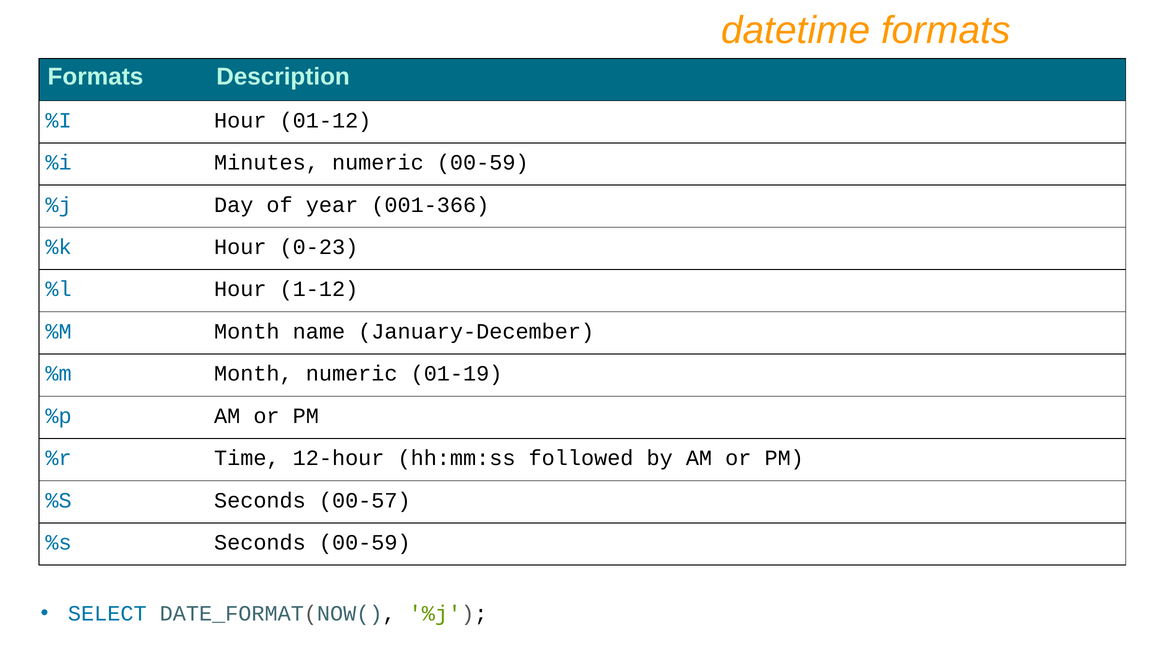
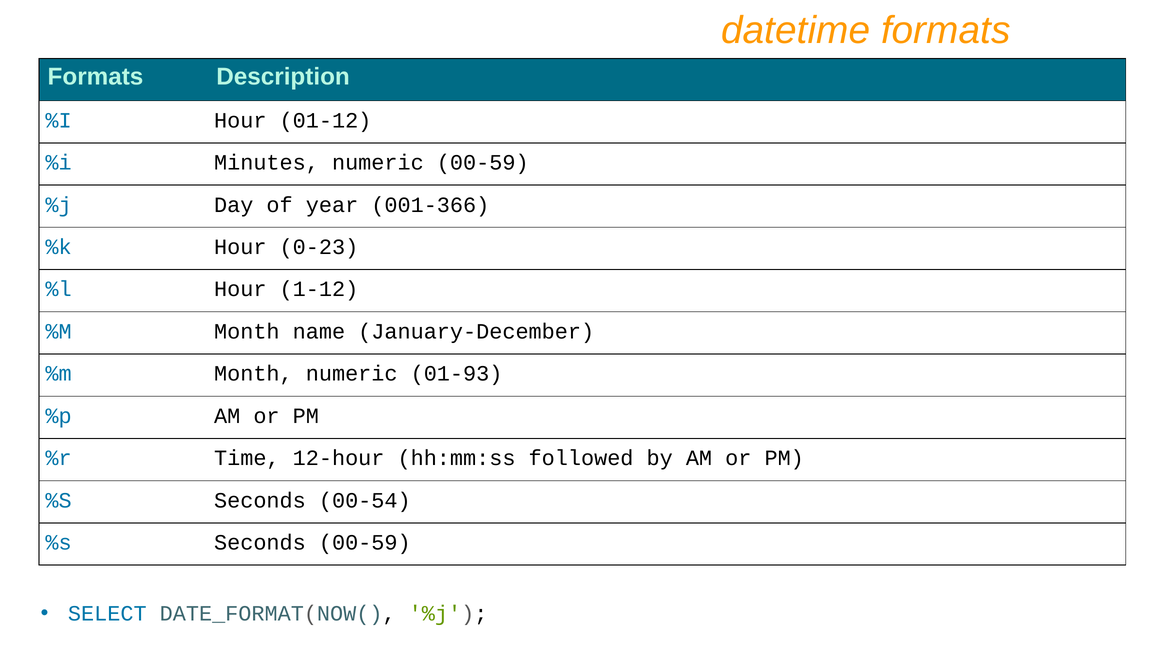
01-19: 01-19 -> 01-93
00-57: 00-57 -> 00-54
